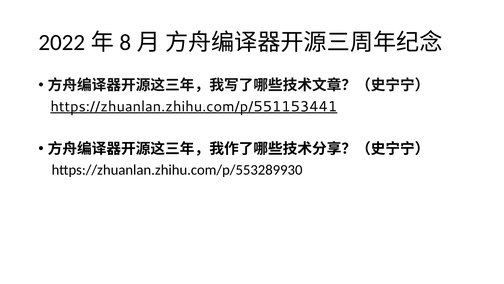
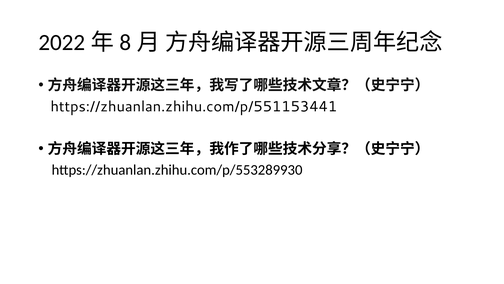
https://zhuanlan.zhihu.com/p/551153441 underline: present -> none
